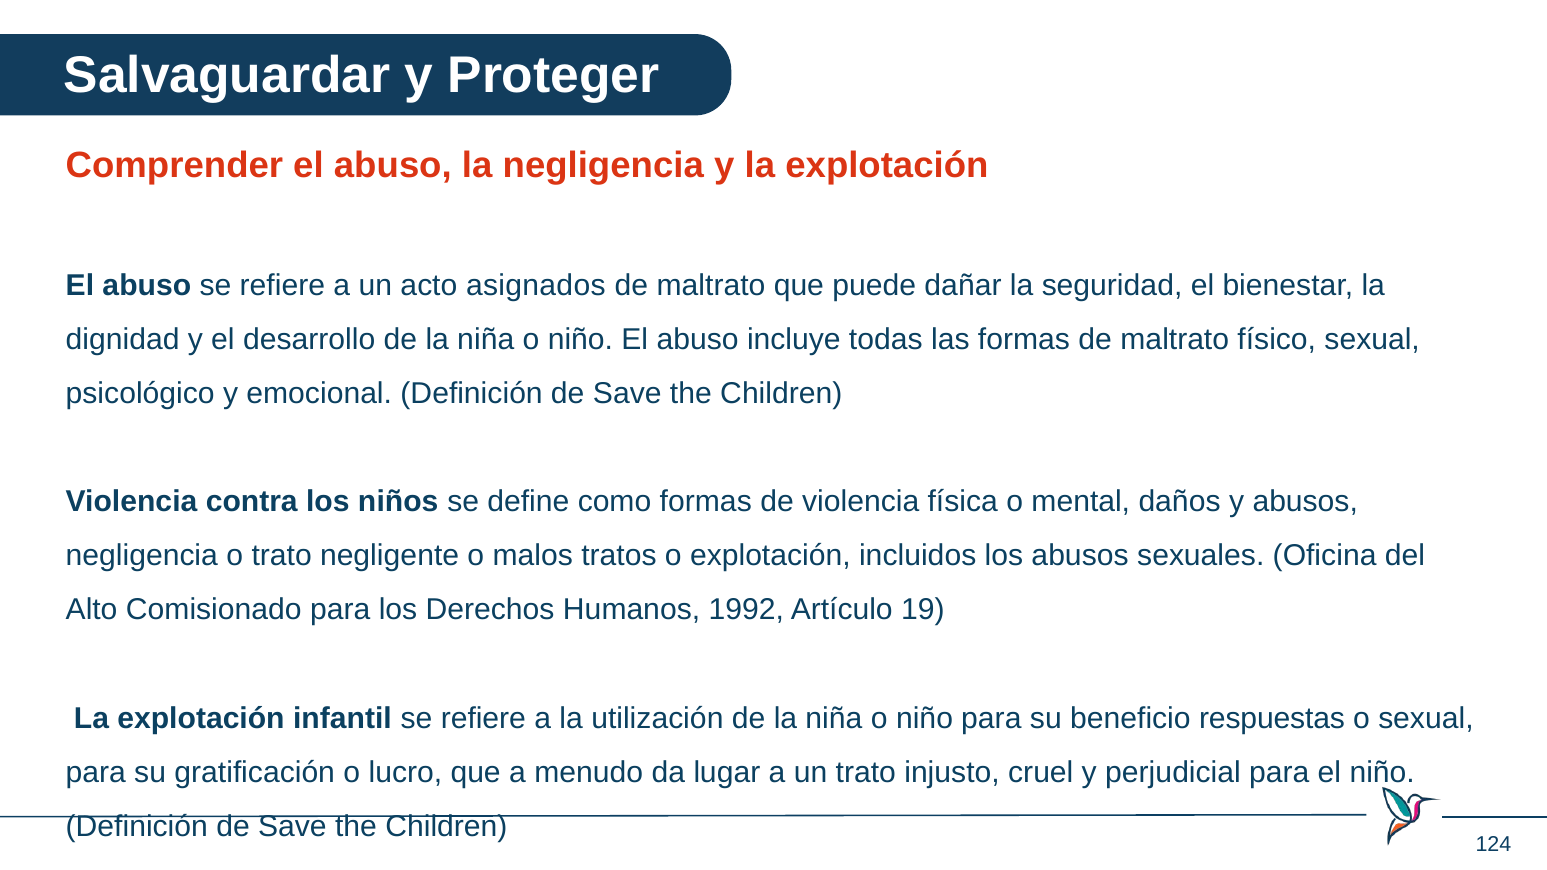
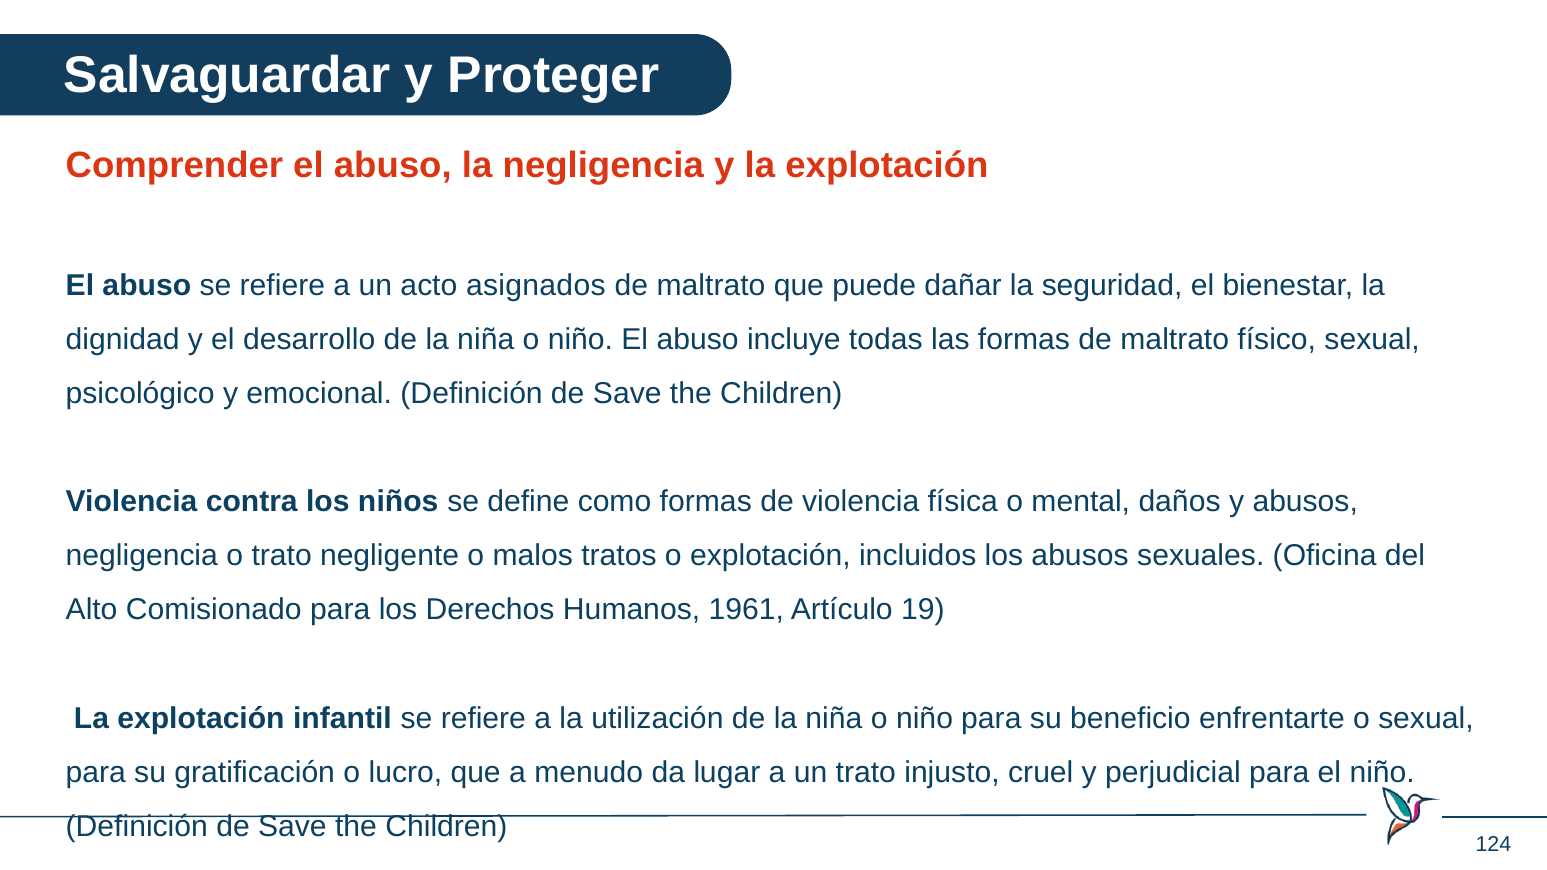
1992: 1992 -> 1961
respuestas: respuestas -> enfrentarte
